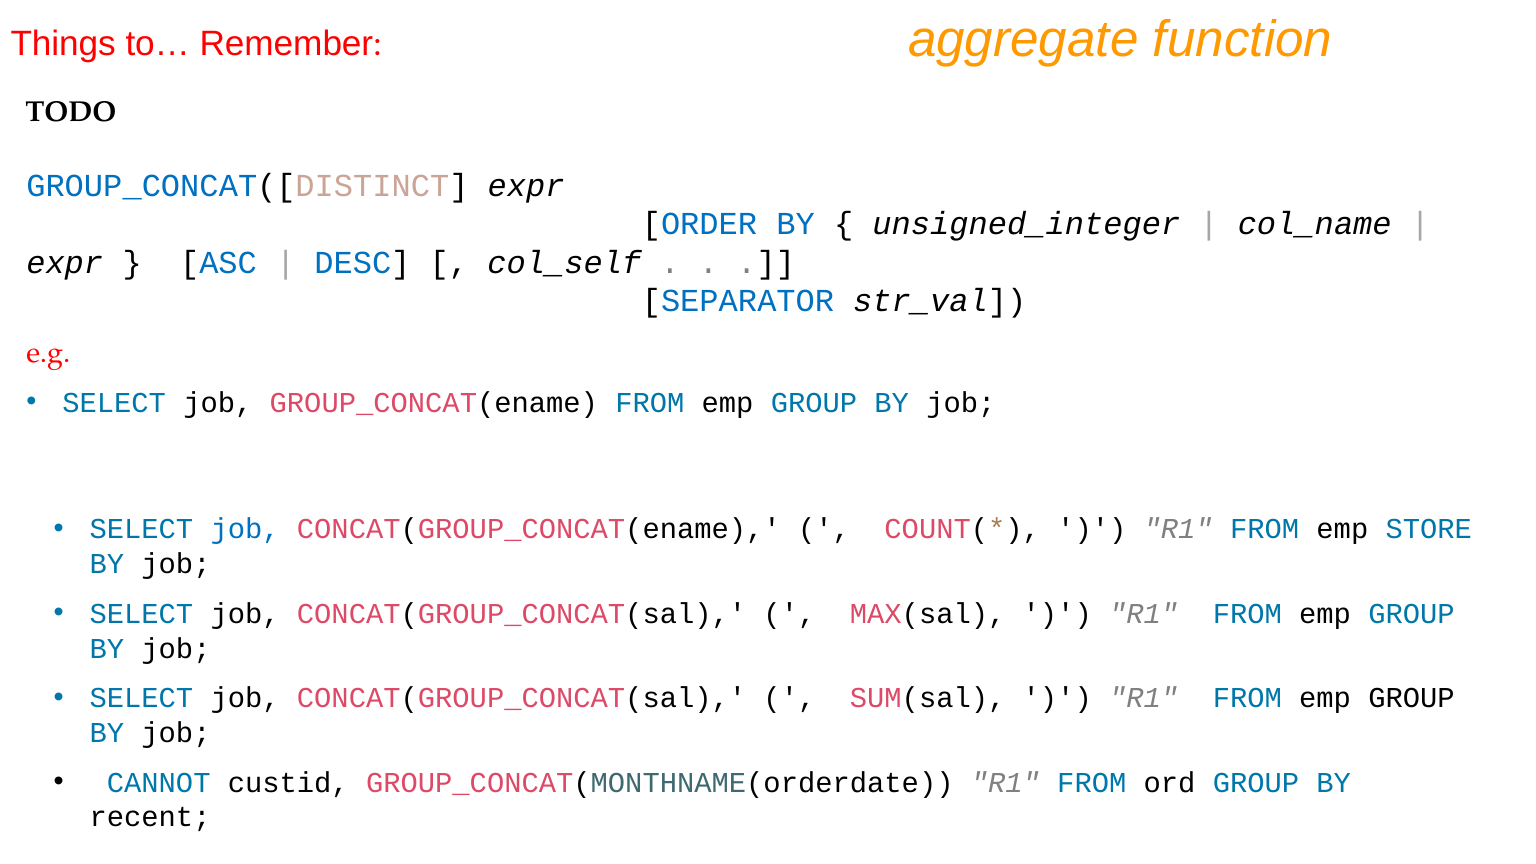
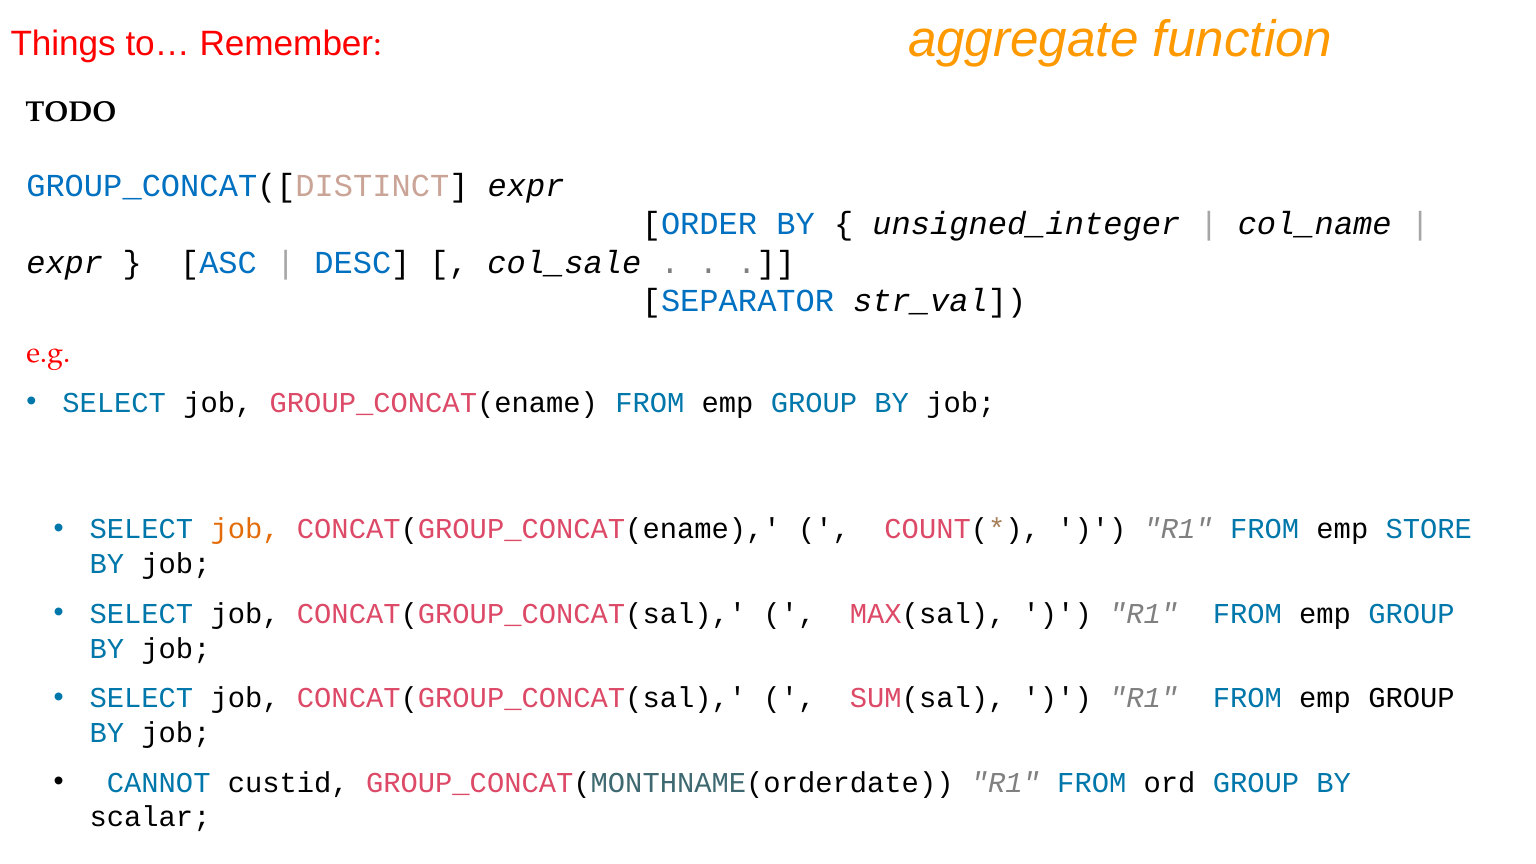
col_self: col_self -> col_sale
job at (245, 529) colour: blue -> orange
recent: recent -> scalar
